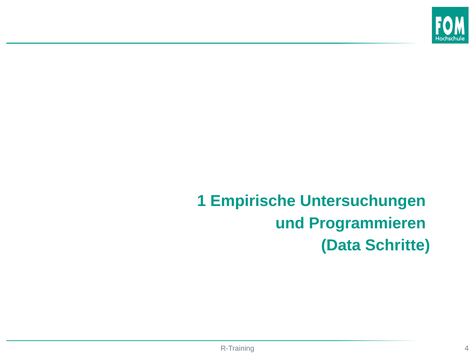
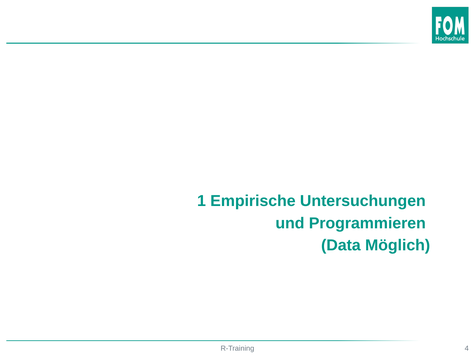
Schritte: Schritte -> Möglich
